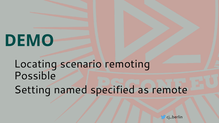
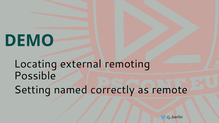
scenario: scenario -> external
specified: specified -> correctly
